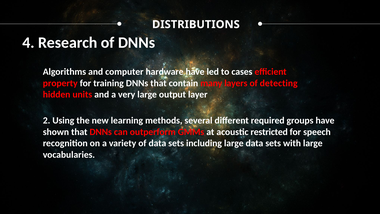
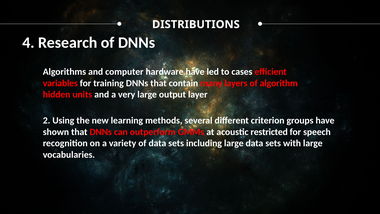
property: property -> variables
detecting: detecting -> algorithm
required: required -> criterion
